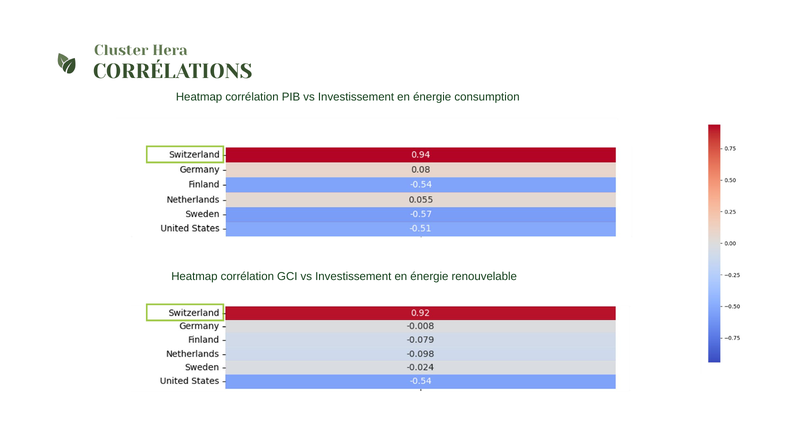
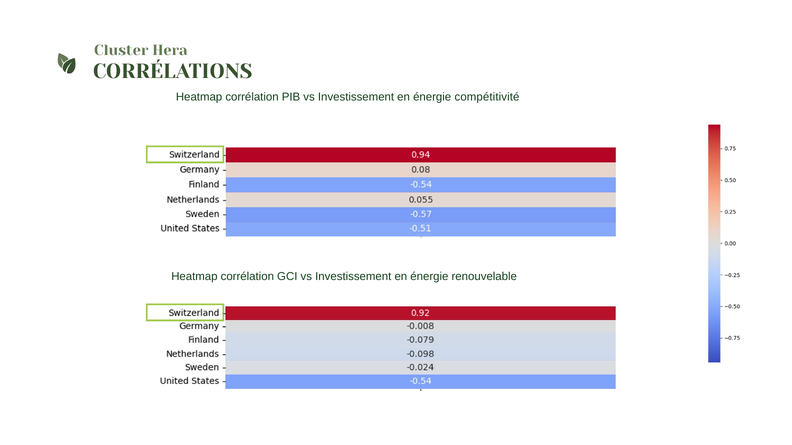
consumption: consumption -> compétitivité
